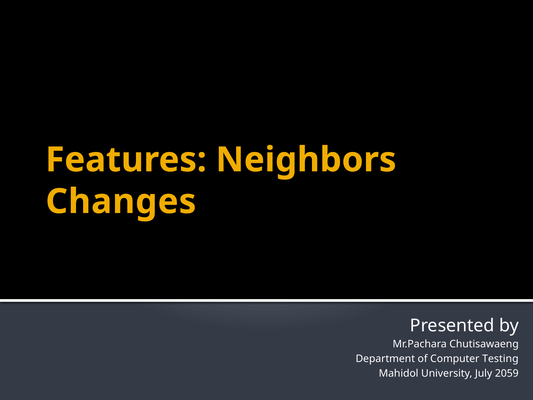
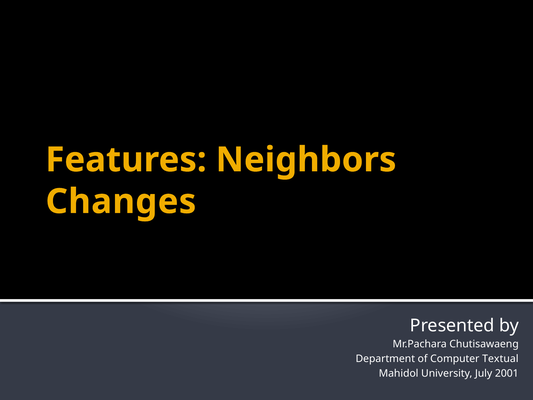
Testing: Testing -> Textual
2059: 2059 -> 2001
